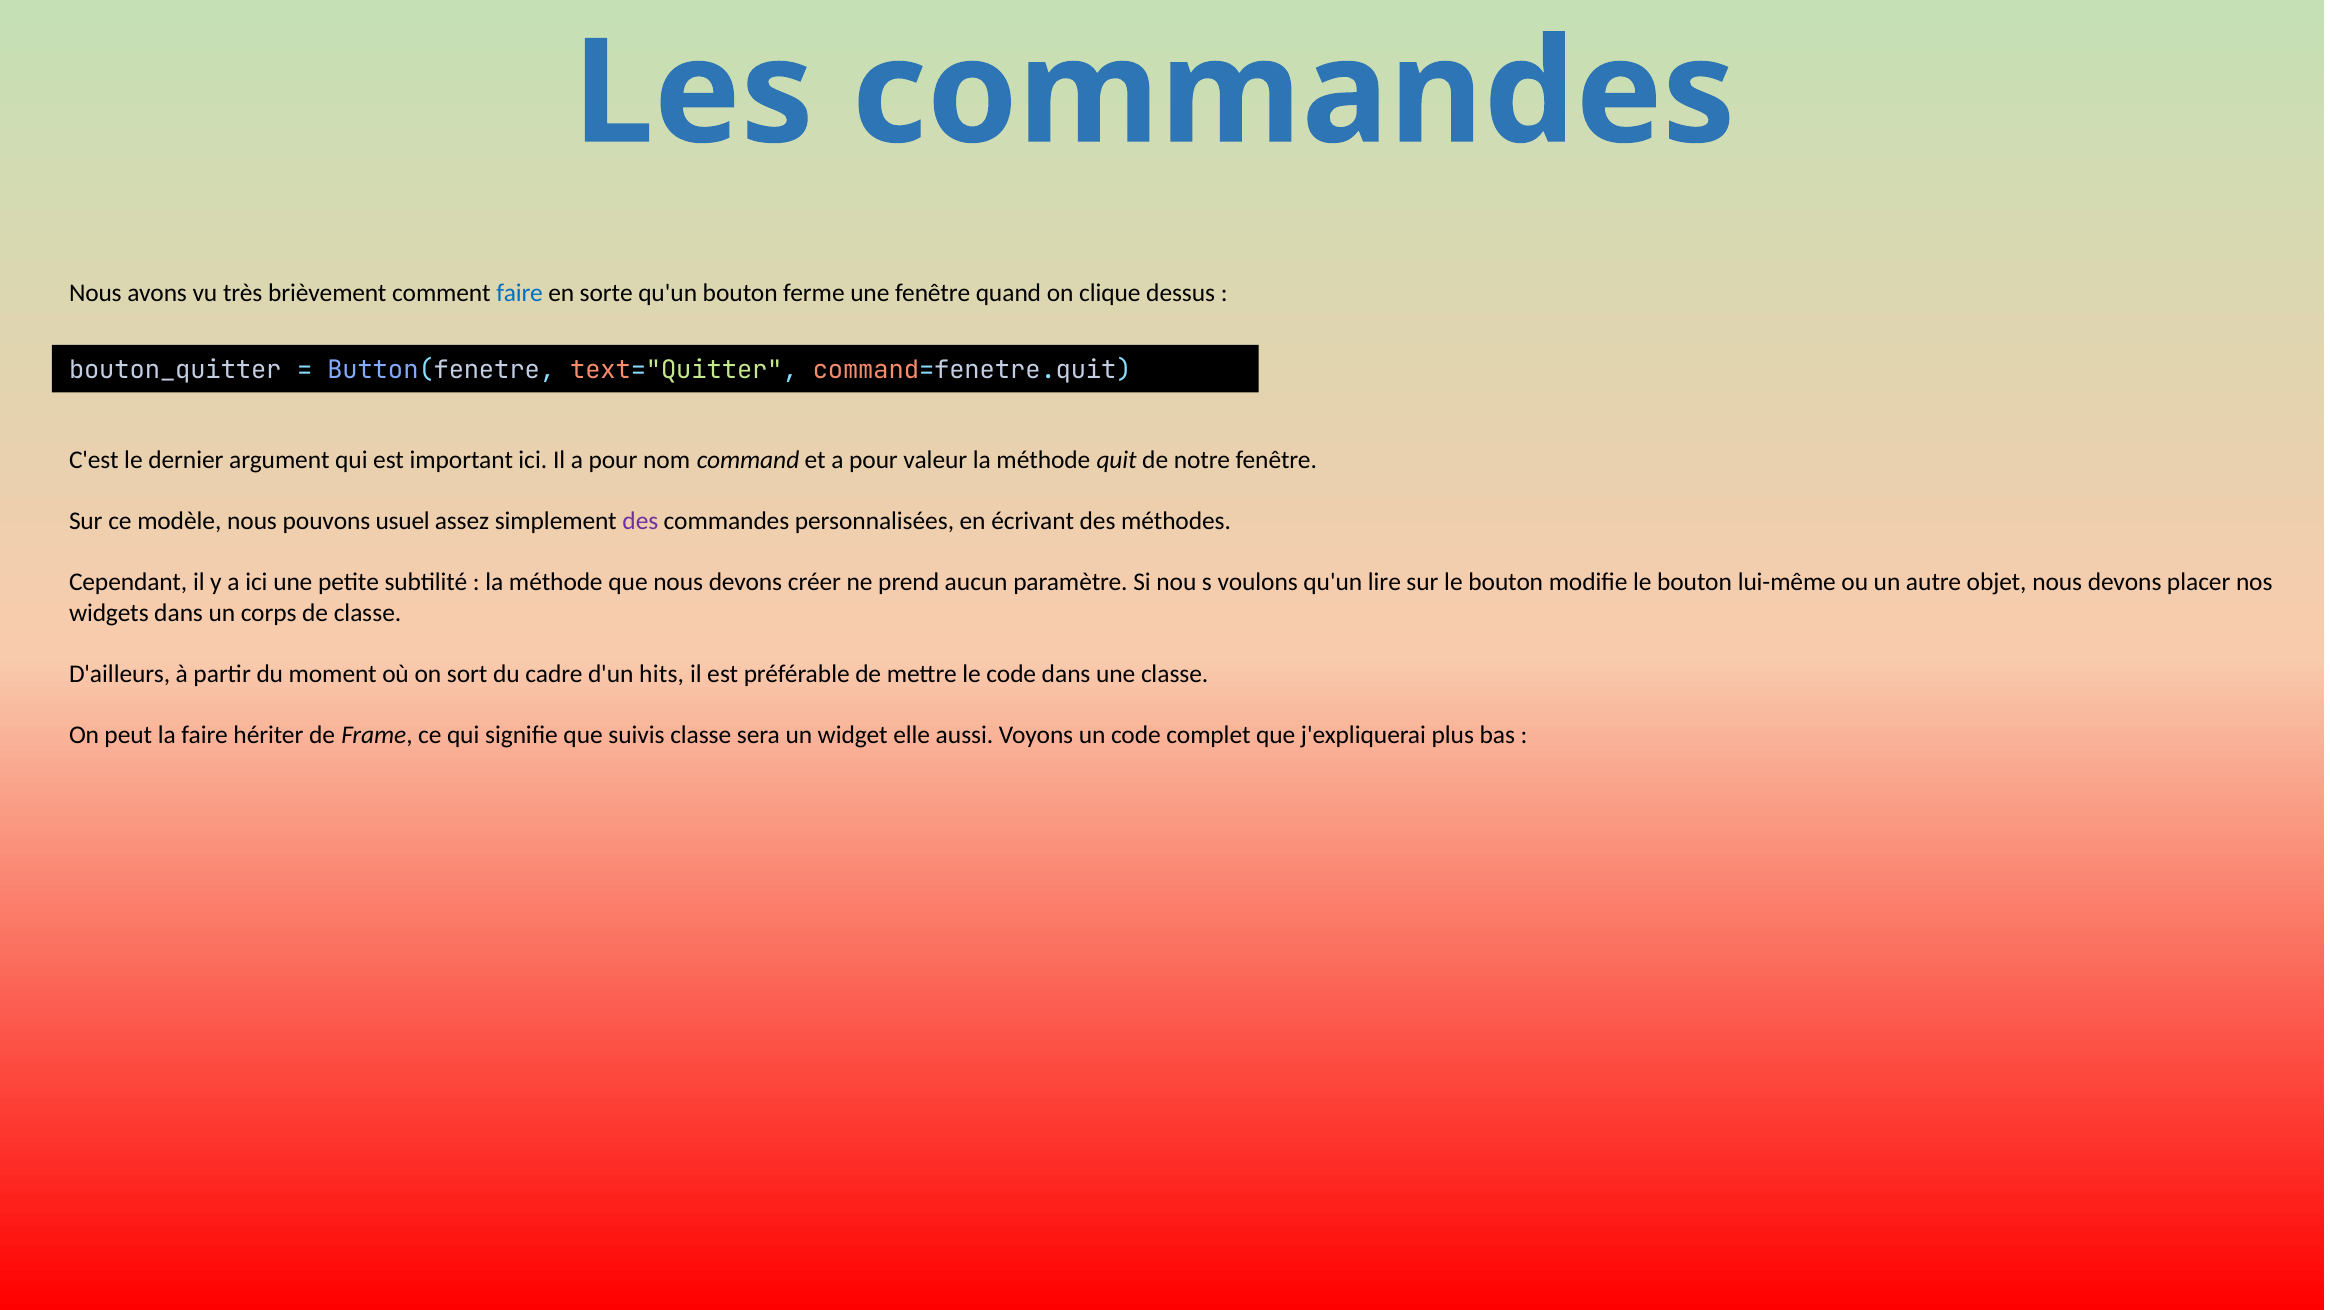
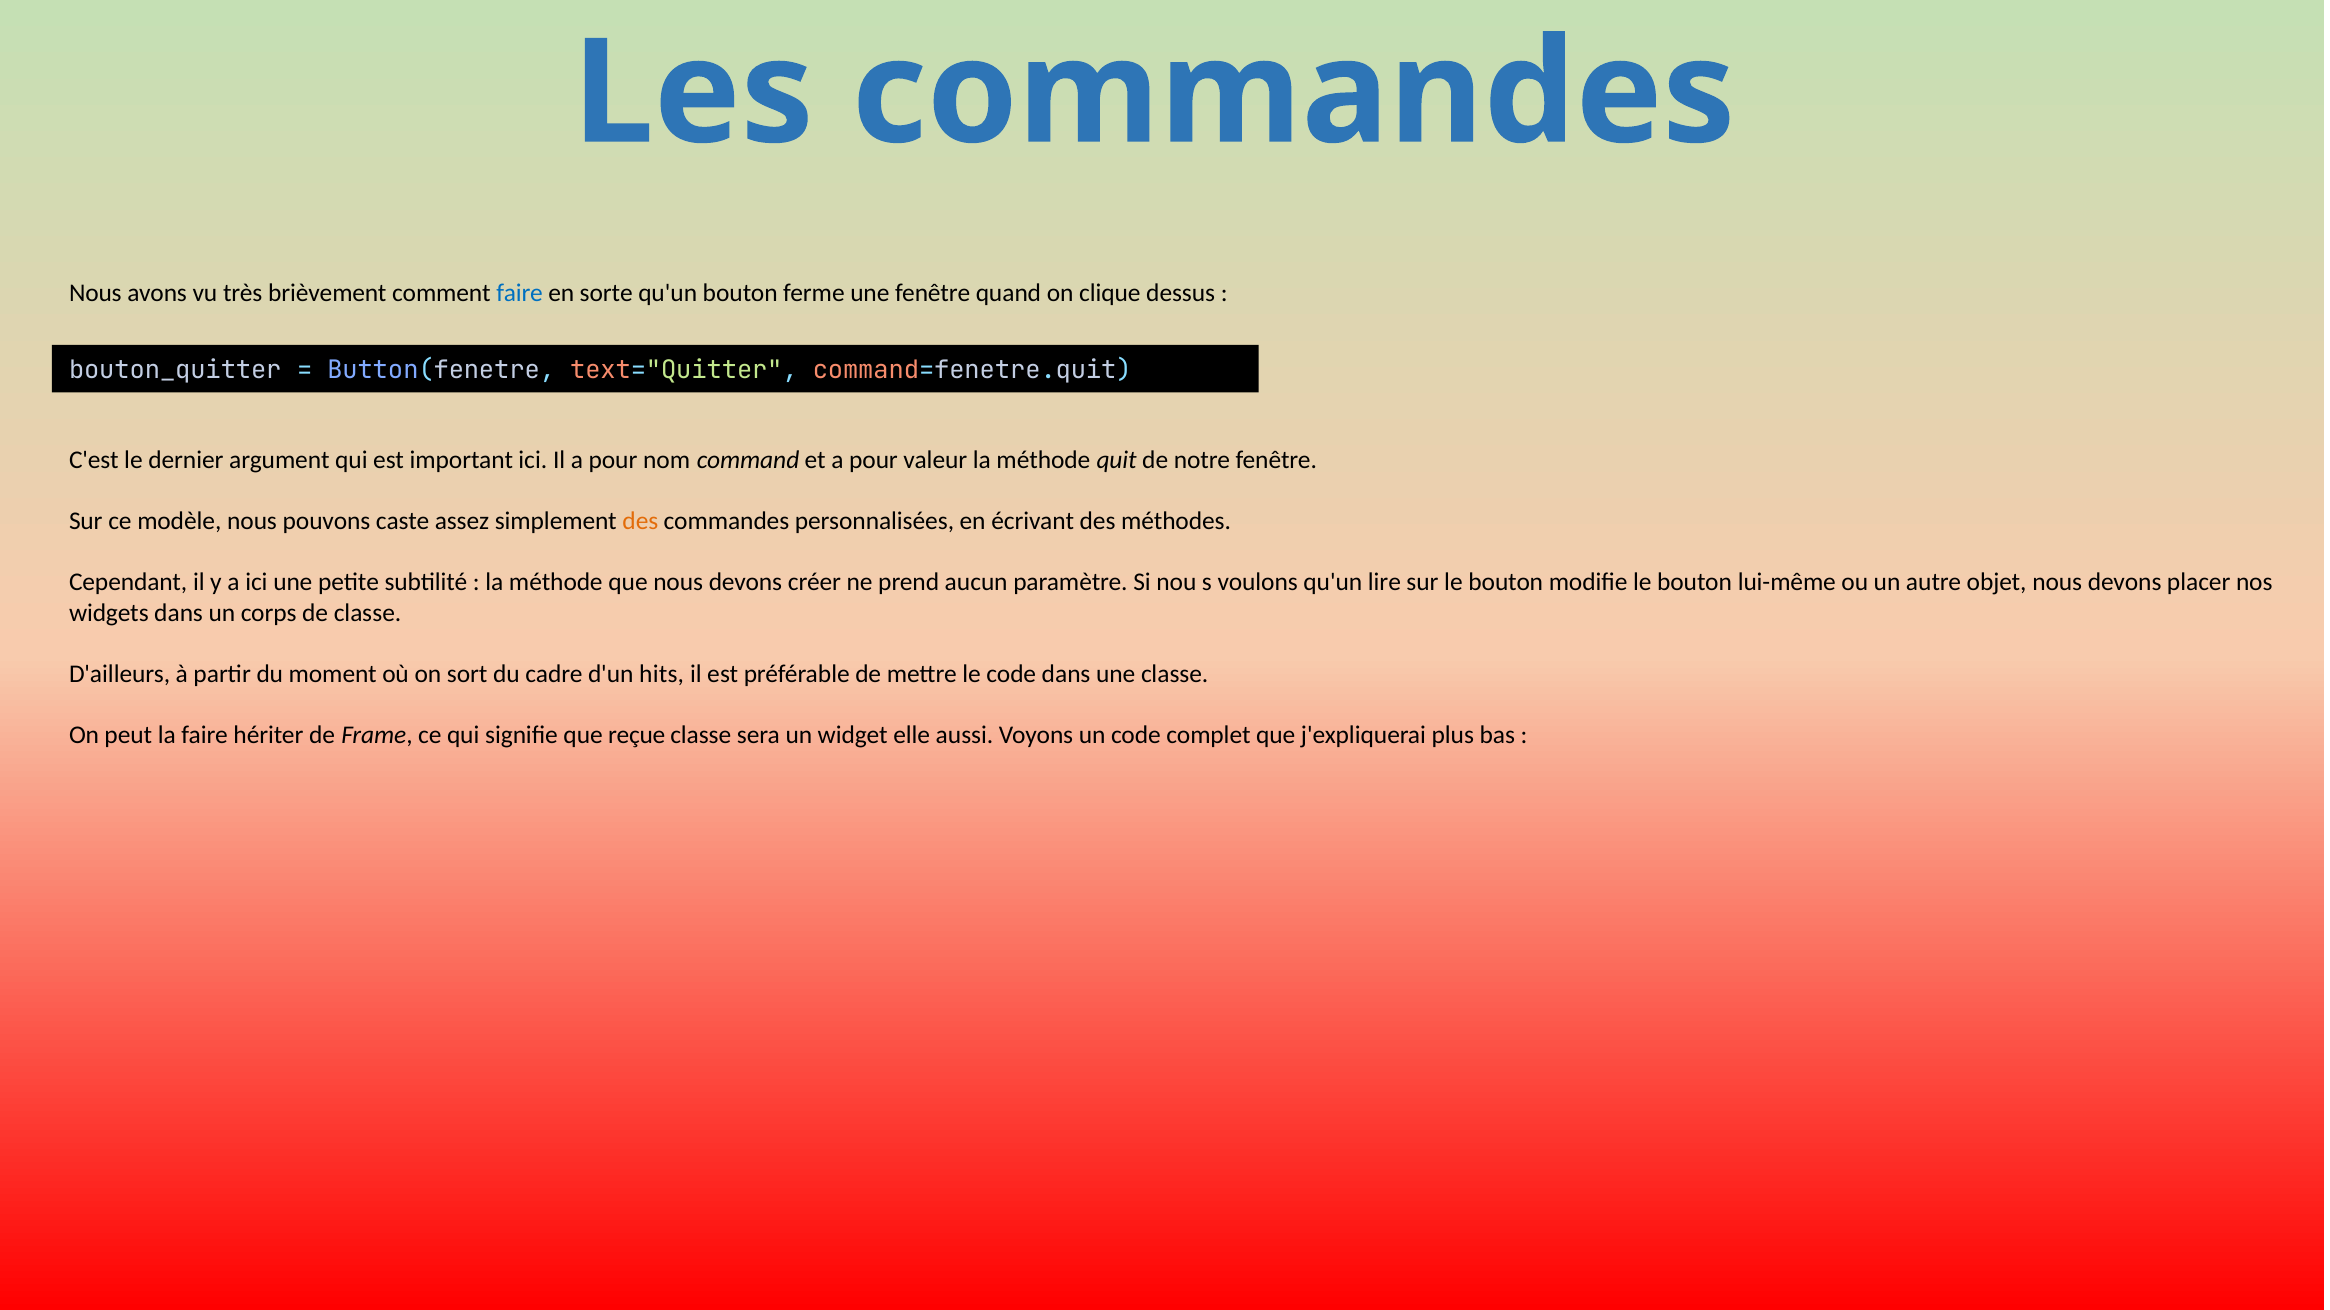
usuel: usuel -> caste
des at (640, 522) colour: purple -> orange
suivis: suivis -> reçue
